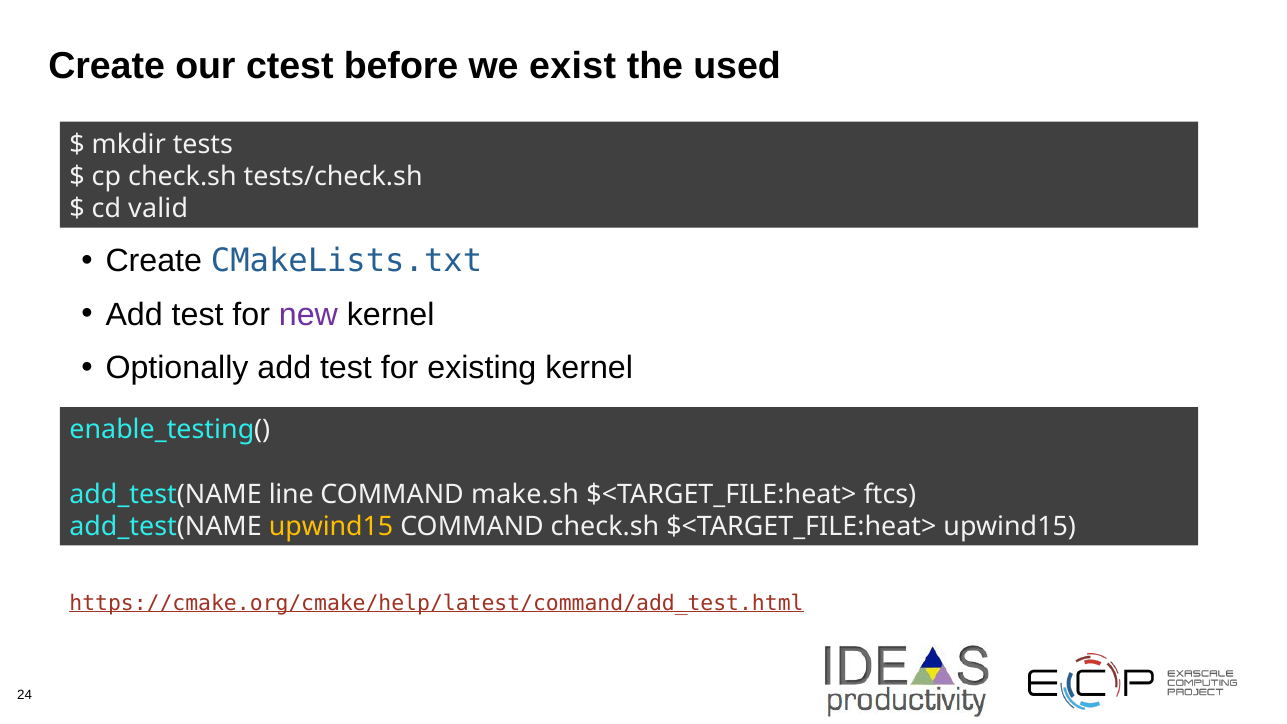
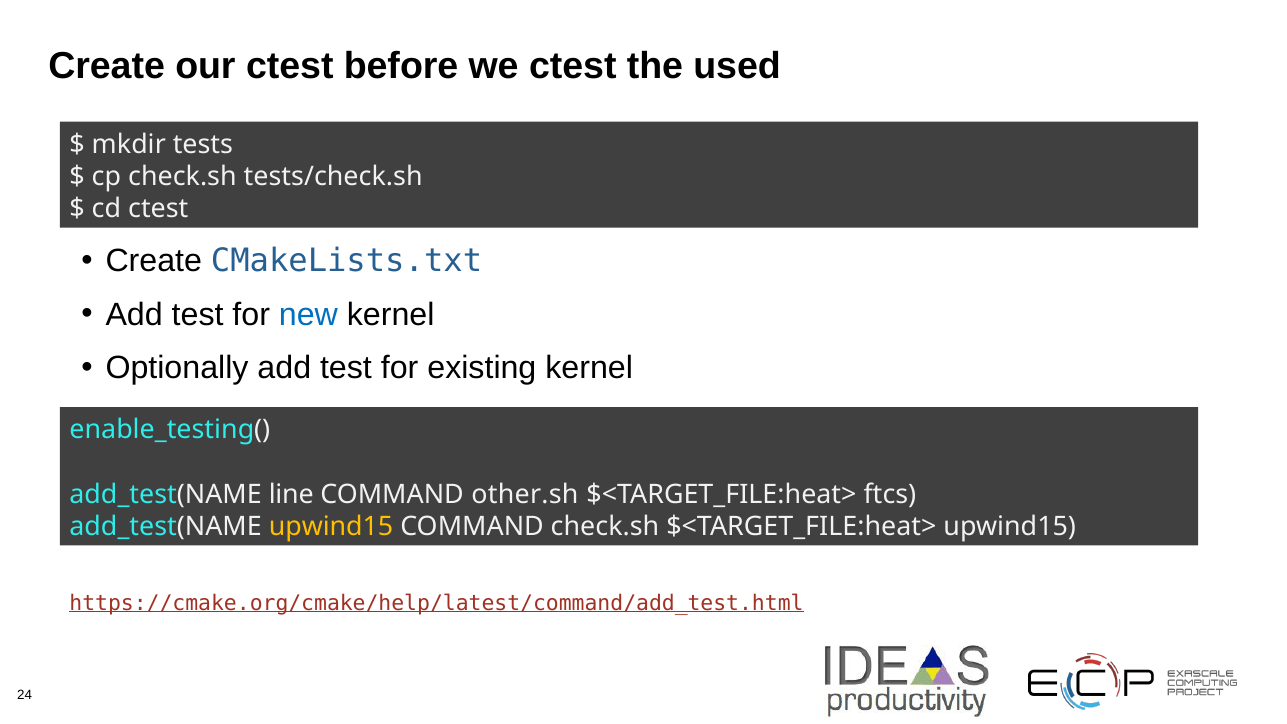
we exist: exist -> ctest
cd valid: valid -> ctest
new colour: purple -> blue
make.sh: make.sh -> other.sh
